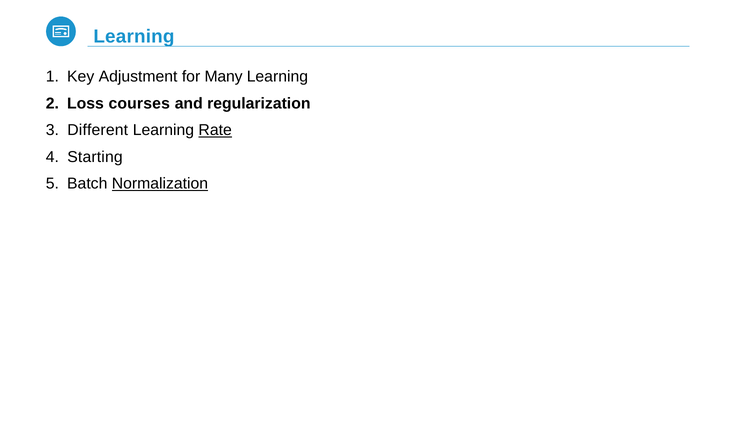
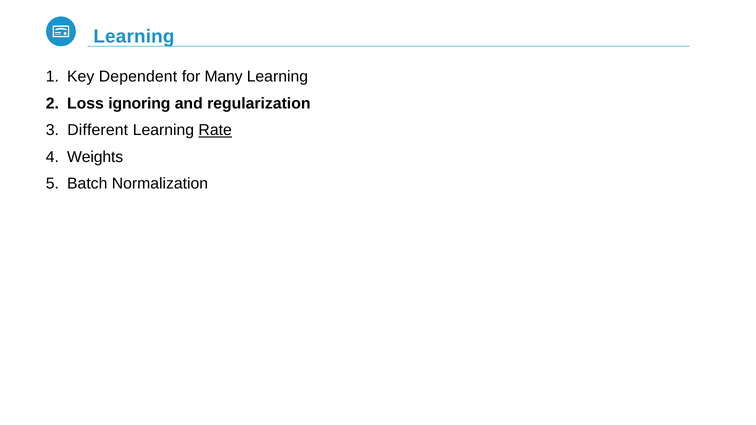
Adjustment: Adjustment -> Dependent
courses: courses -> ignoring
Starting: Starting -> Weights
Normalization underline: present -> none
